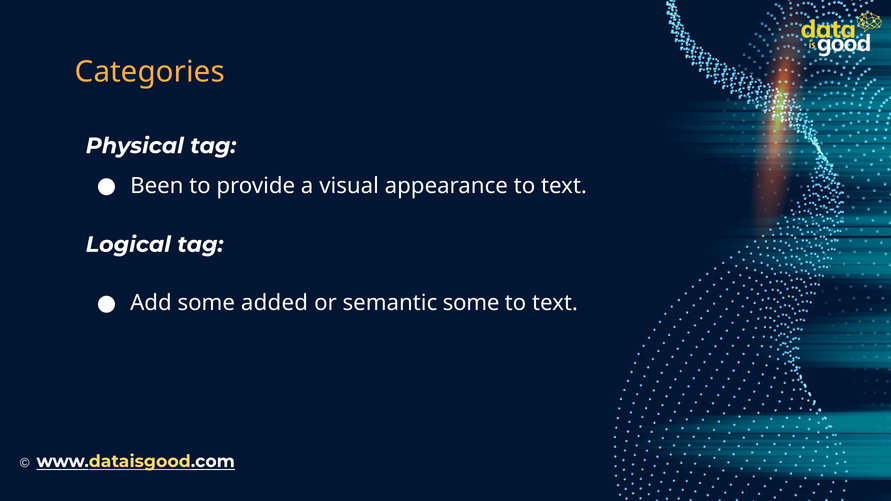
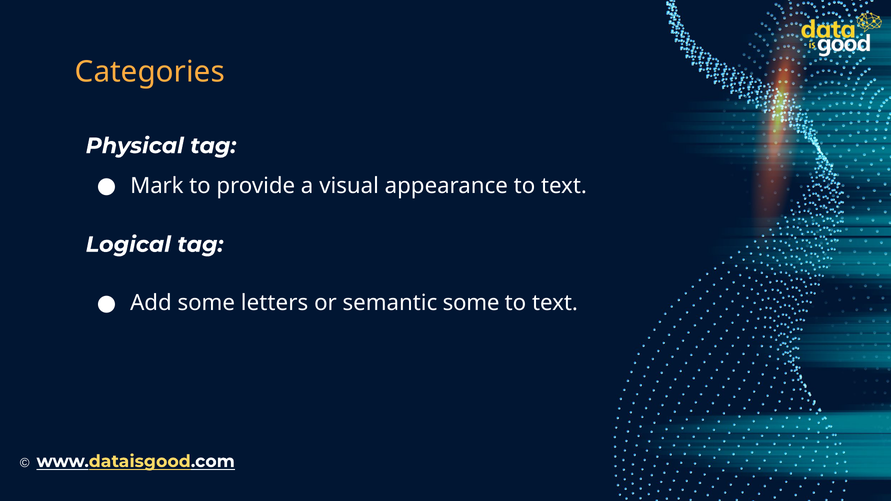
Been: Been -> Mark
added: added -> letters
